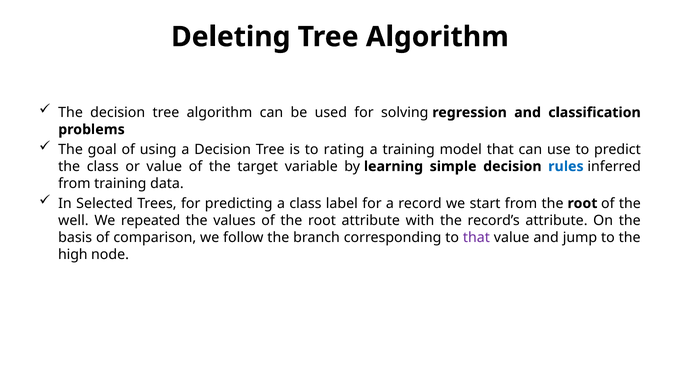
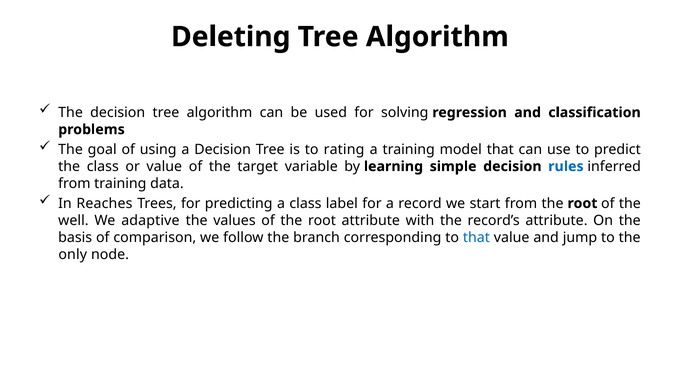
Selected: Selected -> Reaches
repeated: repeated -> adaptive
that at (476, 237) colour: purple -> blue
high: high -> only
